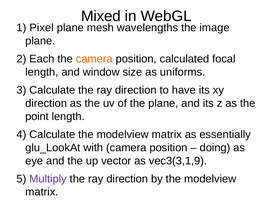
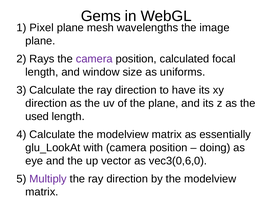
Mixed: Mixed -> Gems
Each: Each -> Rays
camera at (94, 59) colour: orange -> purple
point: point -> used
vec3(3,1,9: vec3(3,1,9 -> vec3(0,6,0
